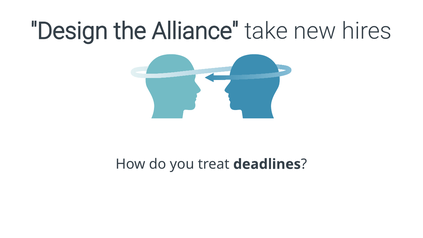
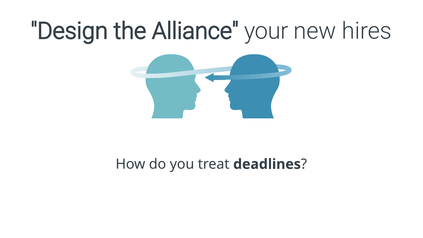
take: take -> your
